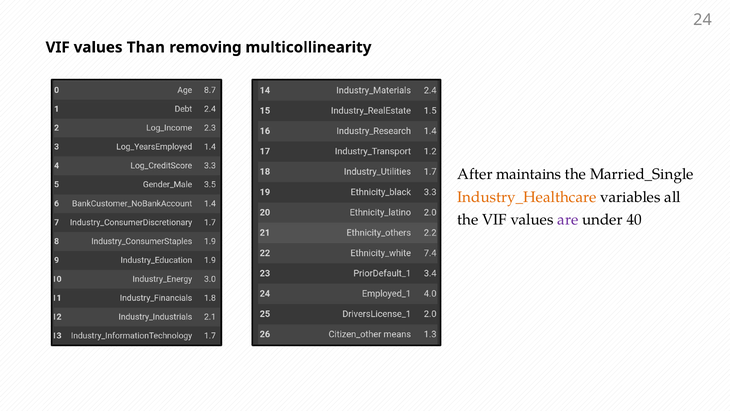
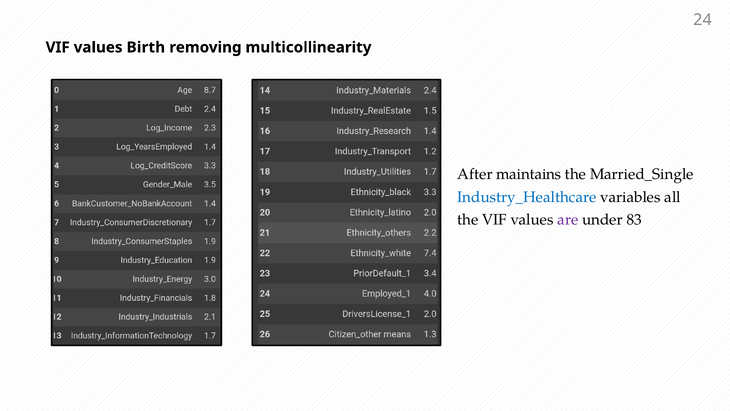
Than: Than -> Birth
Industry_Healthcare colour: orange -> blue
40: 40 -> 83
